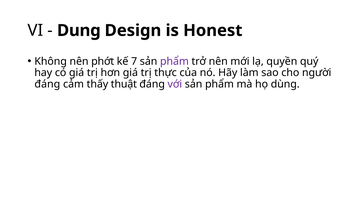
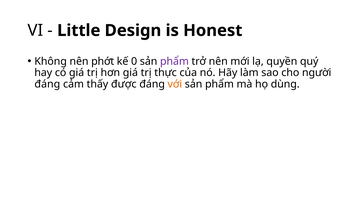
Dung: Dung -> Little
7: 7 -> 0
thuật: thuật -> được
với colour: purple -> orange
